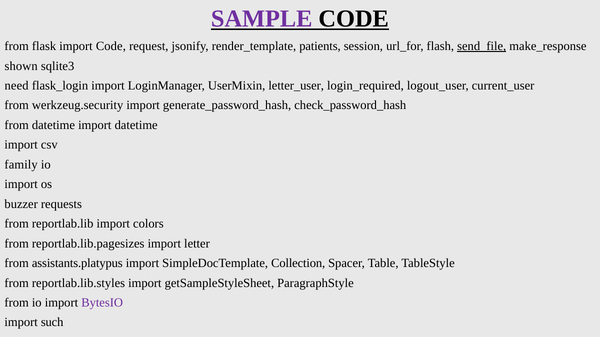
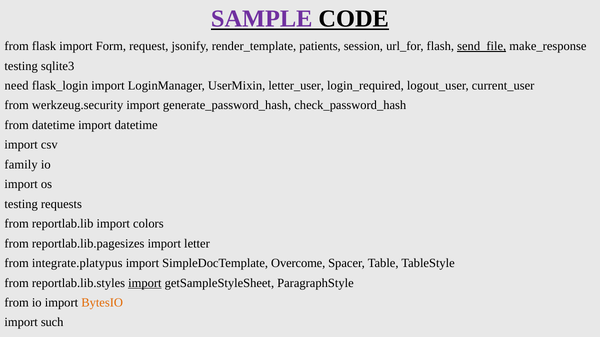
import Code: Code -> Form
shown at (21, 66): shown -> testing
buzzer at (21, 204): buzzer -> testing
assistants.platypus: assistants.platypus -> integrate.platypus
Collection: Collection -> Overcome
import at (145, 283) underline: none -> present
BytesIO colour: purple -> orange
